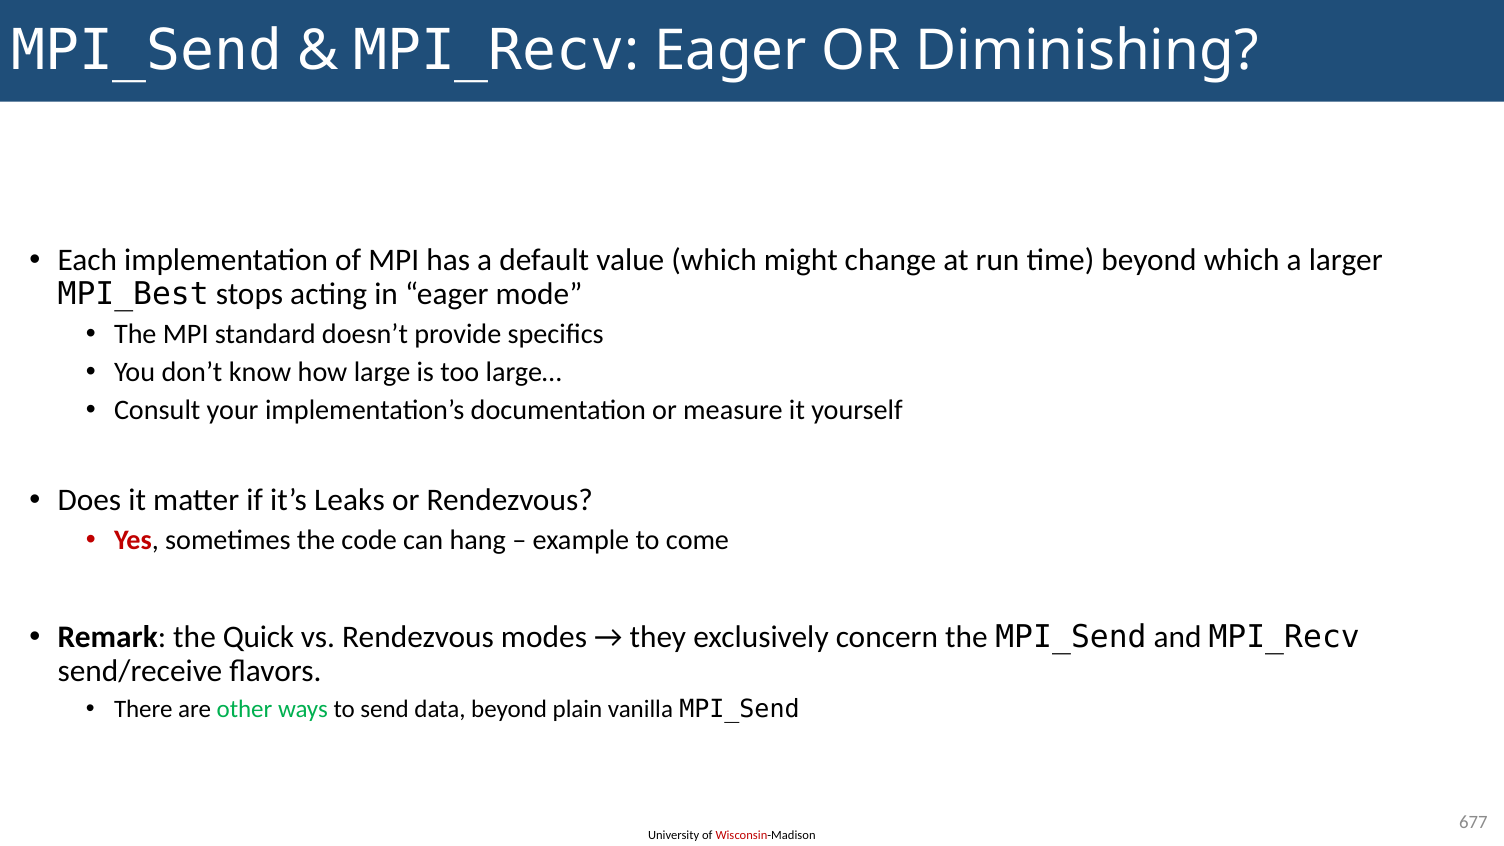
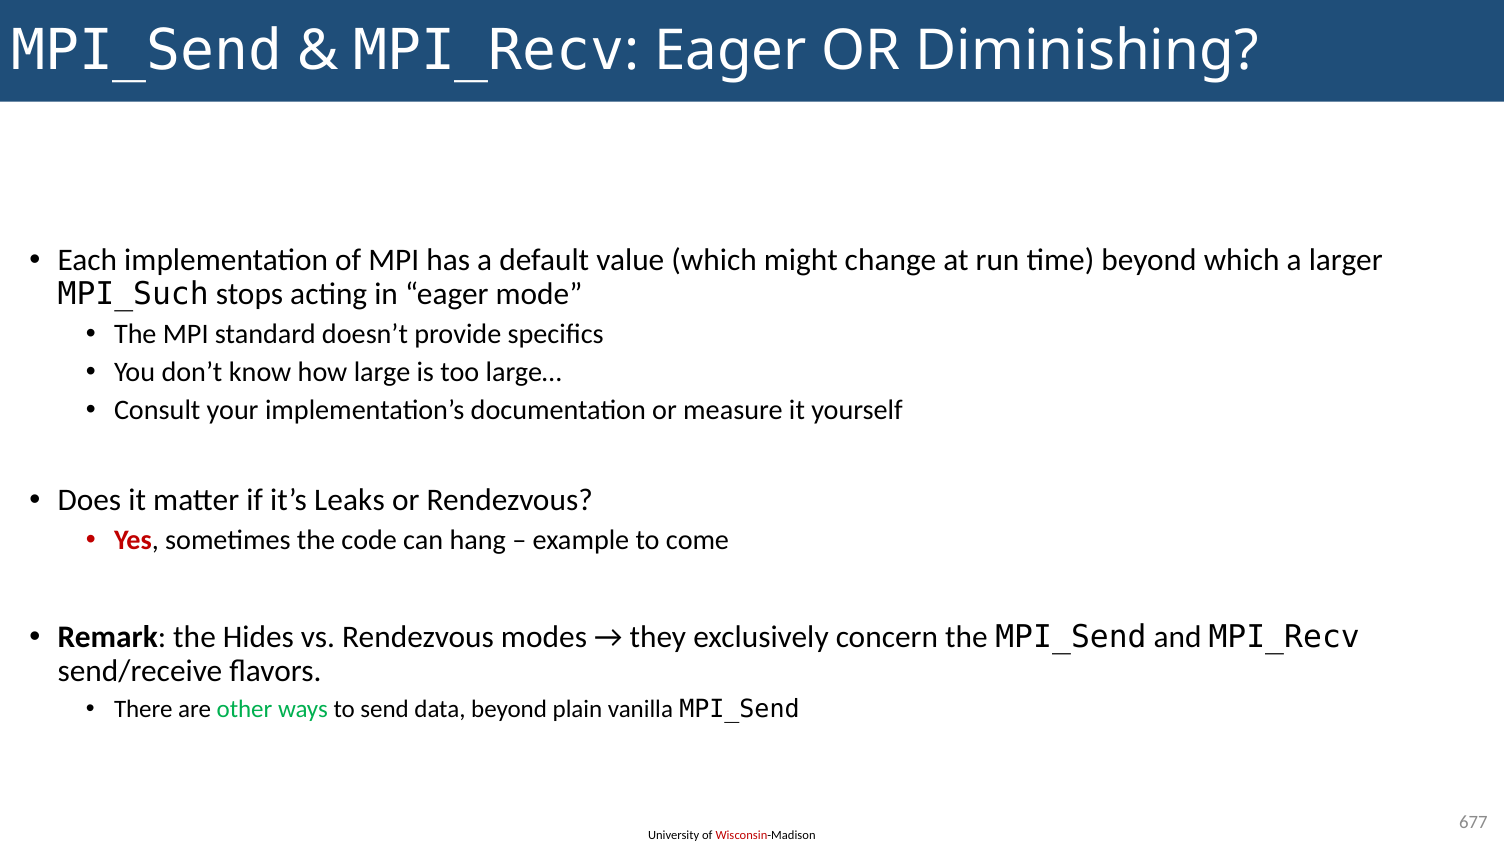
MPI_Best: MPI_Best -> MPI_Such
Quick: Quick -> Hides
